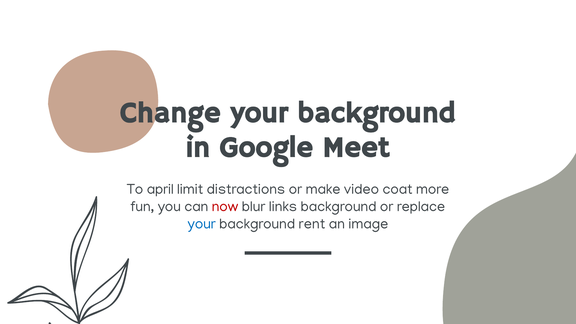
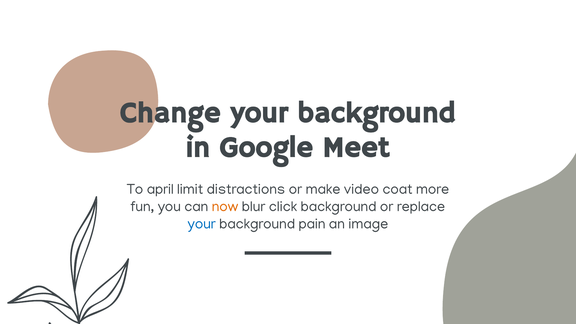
now colour: red -> orange
links: links -> click
rent: rent -> pain
